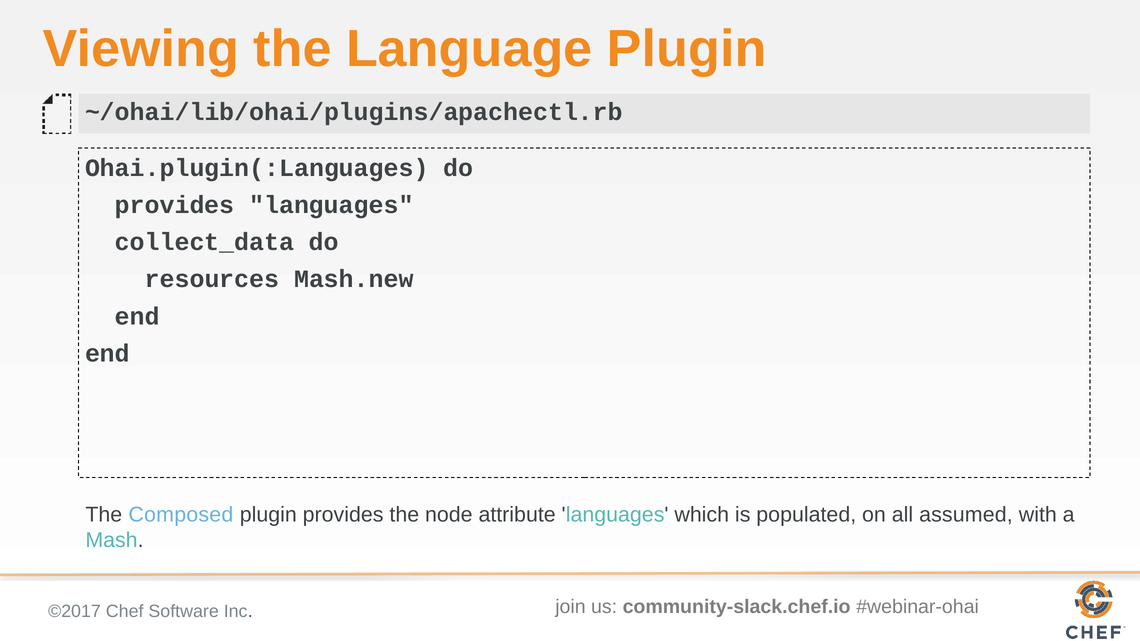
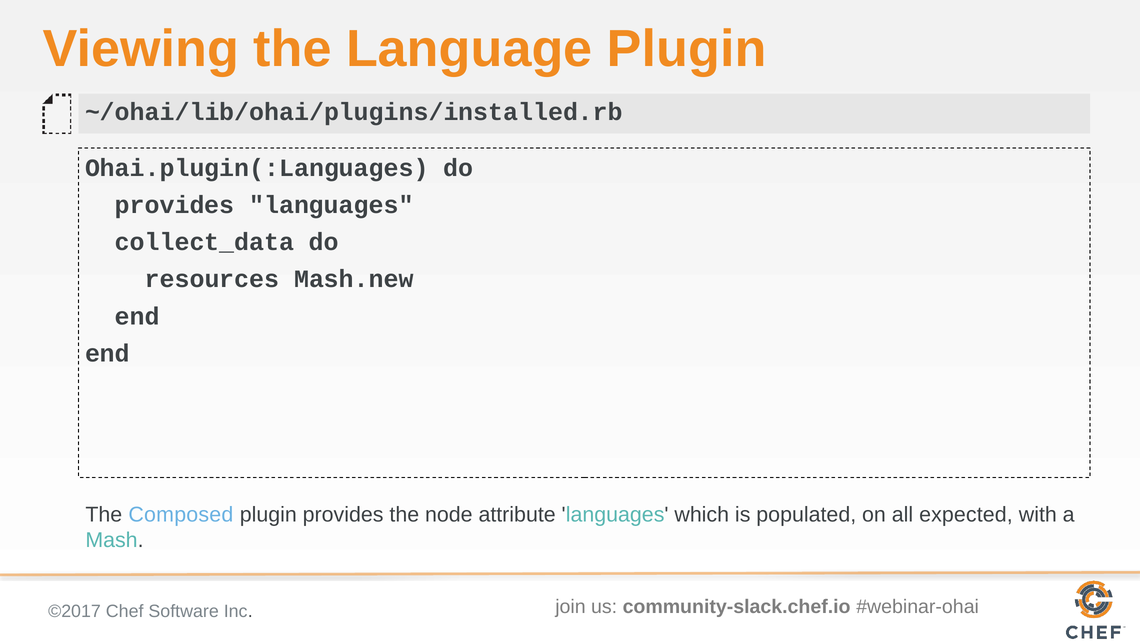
~/ohai/lib/ohai/plugins/apachectl.rb: ~/ohai/lib/ohai/plugins/apachectl.rb -> ~/ohai/lib/ohai/plugins/installed.rb
assumed: assumed -> expected
